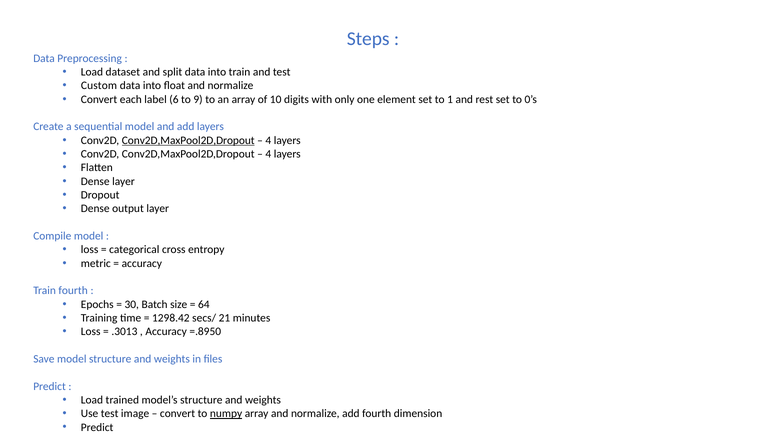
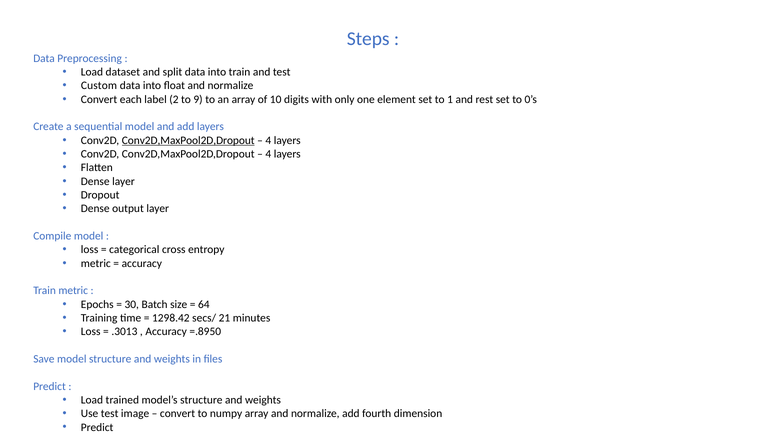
6: 6 -> 2
Train fourth: fourth -> metric
numpy underline: present -> none
